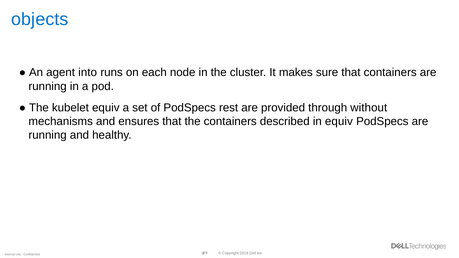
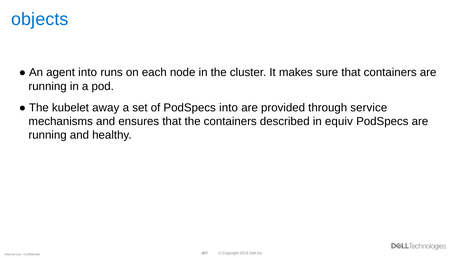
kubelet equiv: equiv -> away
PodSpecs rest: rest -> into
without: without -> service
